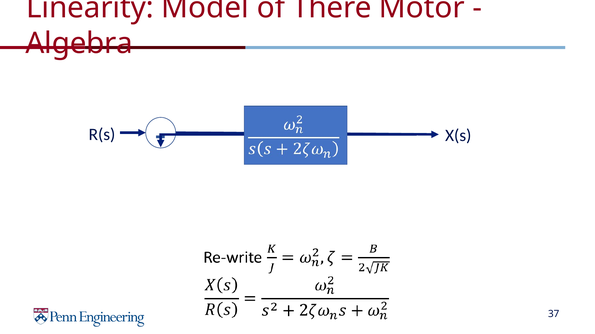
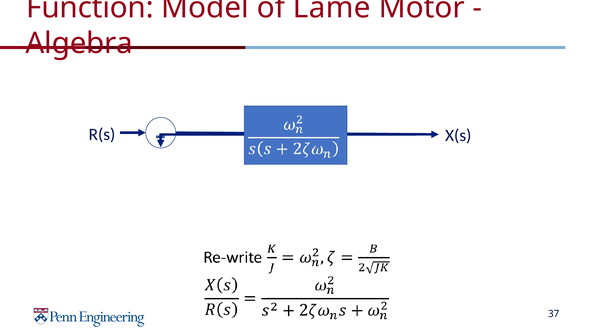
Linearity: Linearity -> Function
There: There -> Lame
